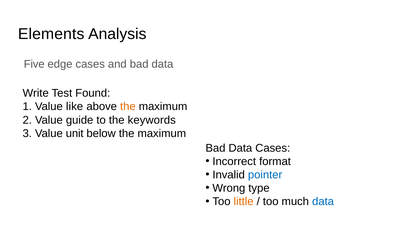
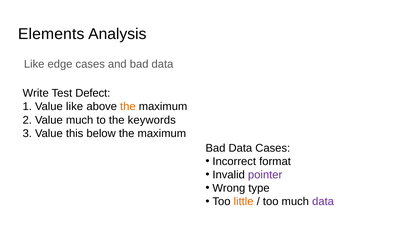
Five at (34, 64): Five -> Like
Found: Found -> Defect
Value guide: guide -> much
unit: unit -> this
pointer colour: blue -> purple
data at (323, 202) colour: blue -> purple
